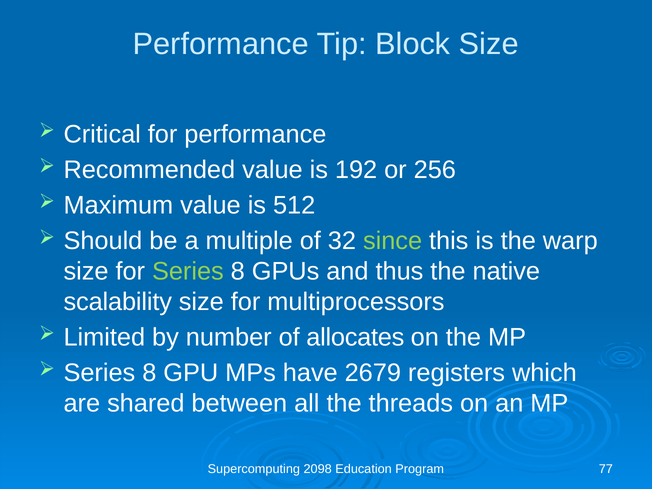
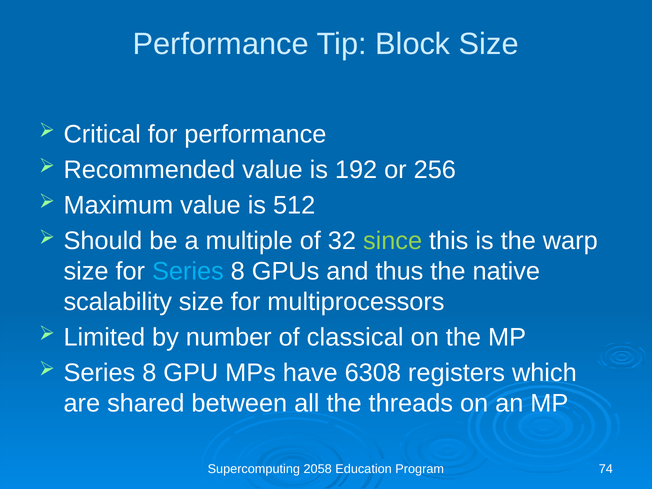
Series at (188, 271) colour: light green -> light blue
allocates: allocates -> classical
2679: 2679 -> 6308
2098: 2098 -> 2058
77: 77 -> 74
